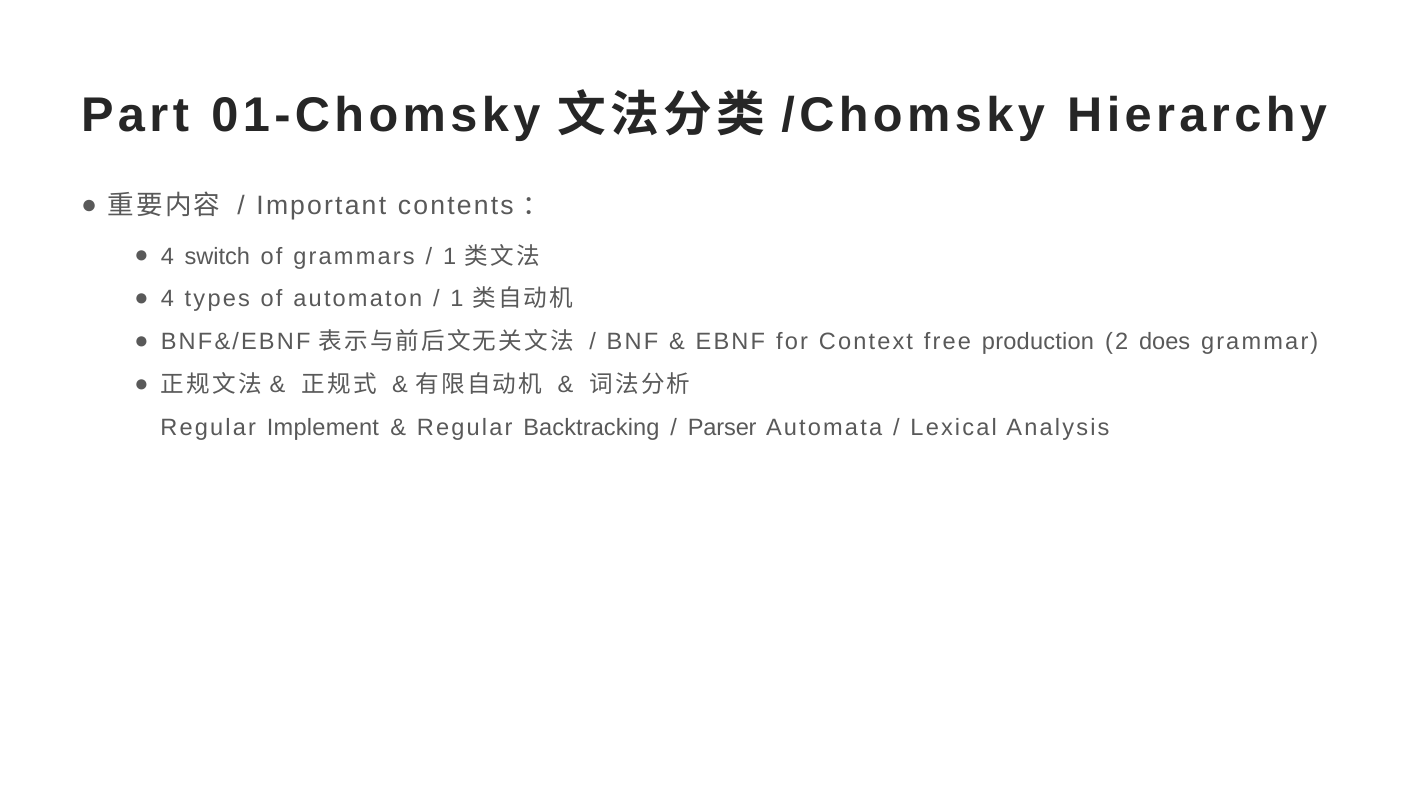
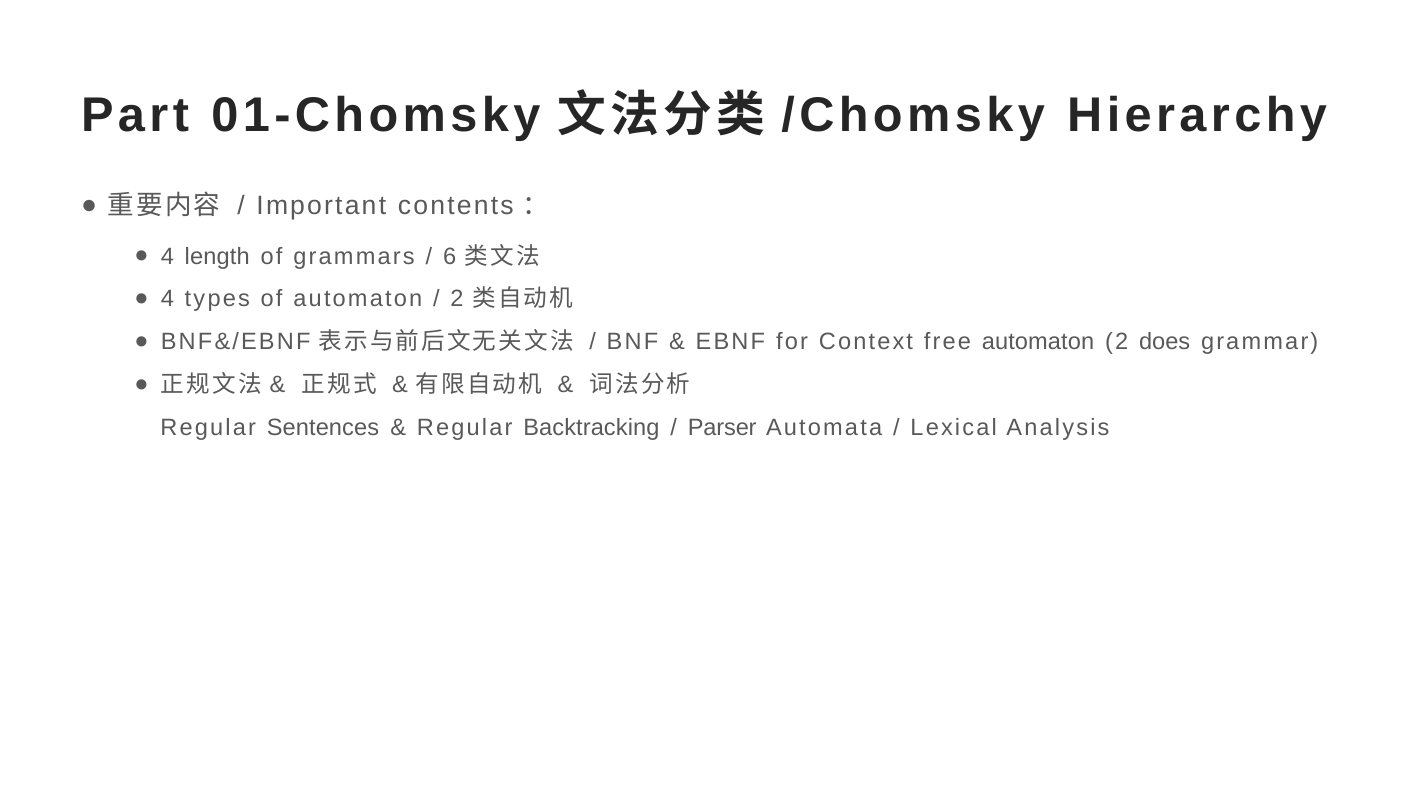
switch: switch -> length
1 at (450, 256): 1 -> 6
1 at (457, 299): 1 -> 2
free production: production -> automaton
Implement: Implement -> Sentences
